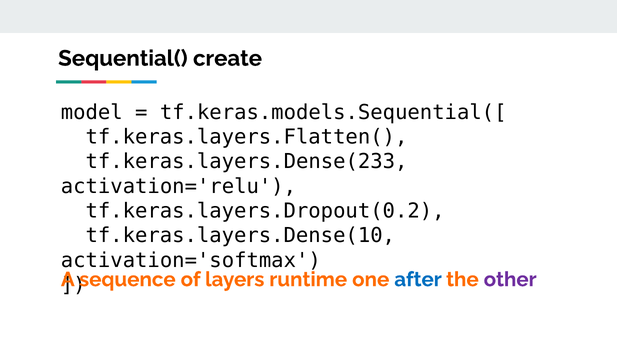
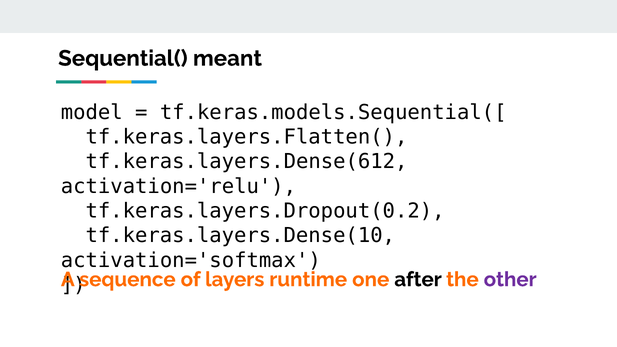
create: create -> meant
tf.keras.layers.Dense(233: tf.keras.layers.Dense(233 -> tf.keras.layers.Dense(612
after colour: blue -> black
